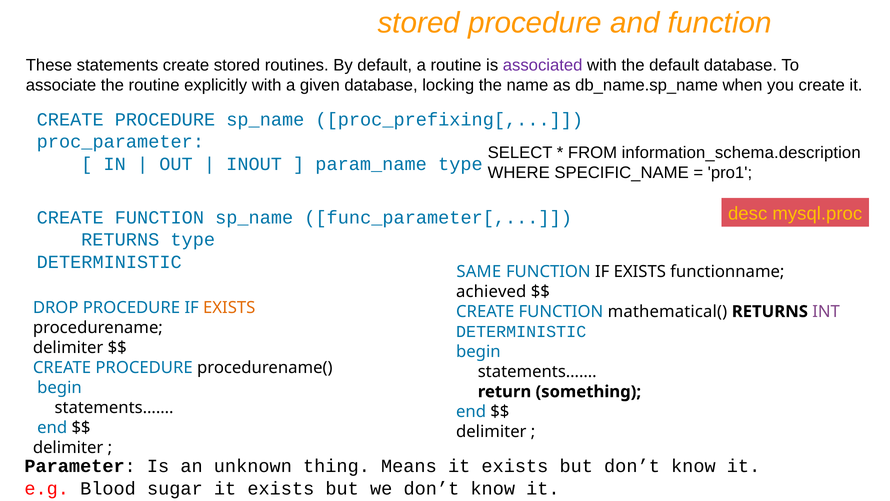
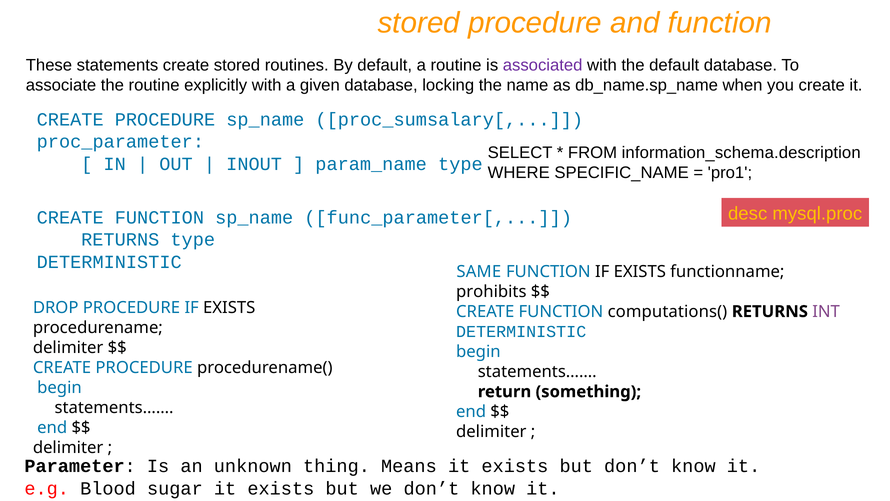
proc_prefixing[: proc_prefixing[ -> proc_sumsalary[
achieved: achieved -> prohibits
EXISTS at (229, 307) colour: orange -> black
mathematical(: mathematical( -> computations(
